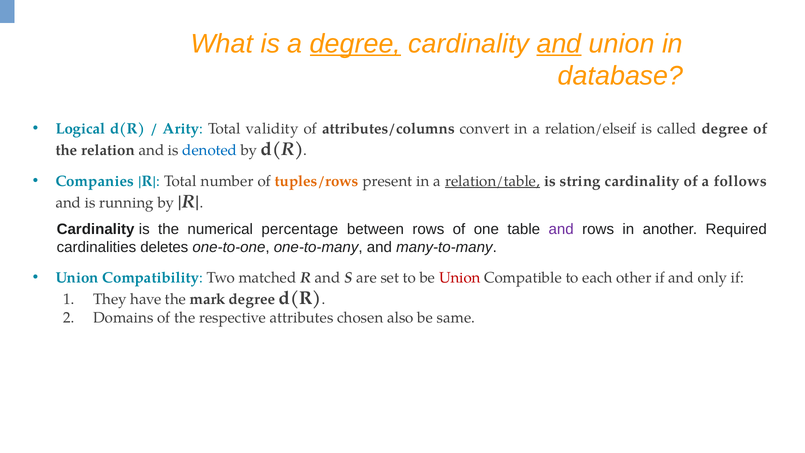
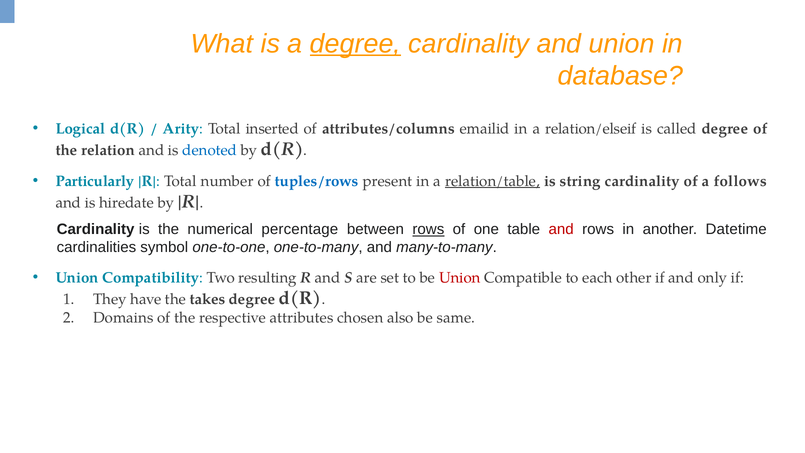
and at (559, 44) underline: present -> none
validity: validity -> inserted
convert: convert -> emailid
Companies: Companies -> Particularly
tuples/rows colour: orange -> blue
running: running -> hiredate
rows at (428, 229) underline: none -> present
and at (561, 229) colour: purple -> red
Required: Required -> Datetime
deletes: deletes -> symbol
matched: matched -> resulting
mark: mark -> takes
